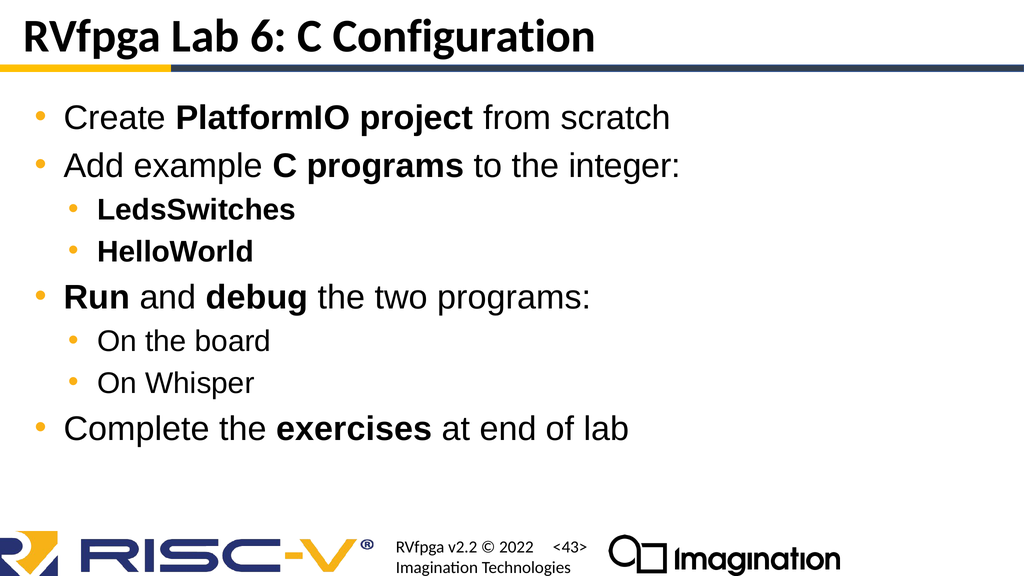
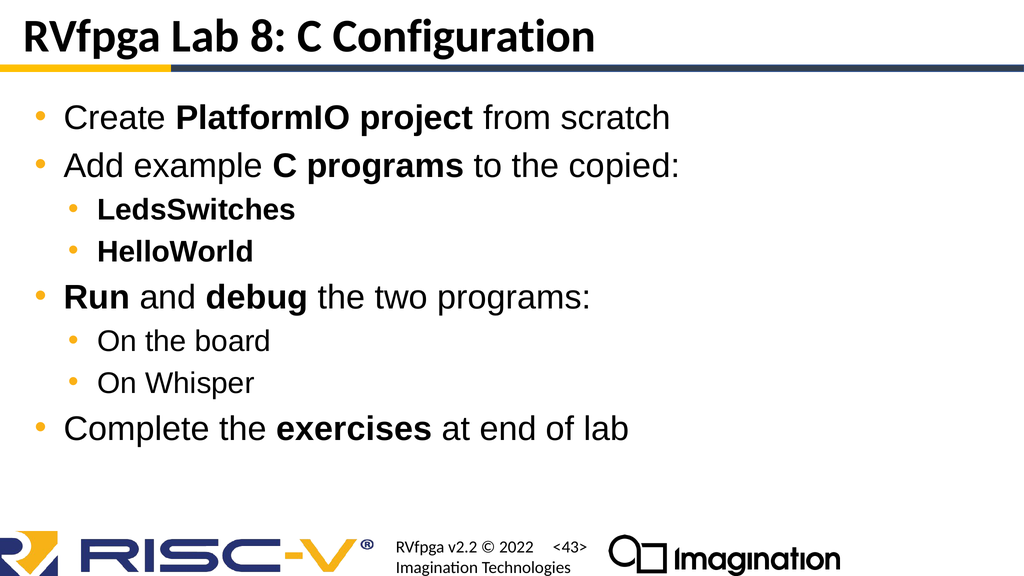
6: 6 -> 8
integer: integer -> copied
